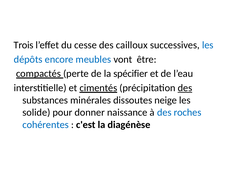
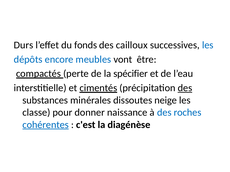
Trois: Trois -> Durs
cesse: cesse -> fonds
solide: solide -> classe
cohérentes underline: none -> present
